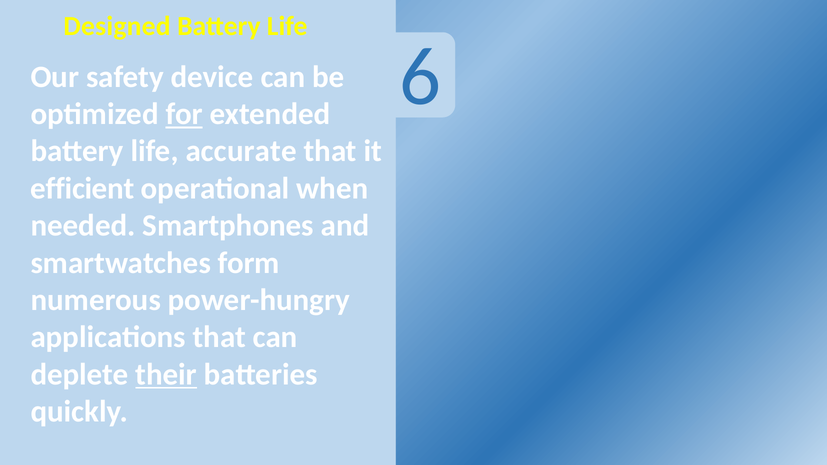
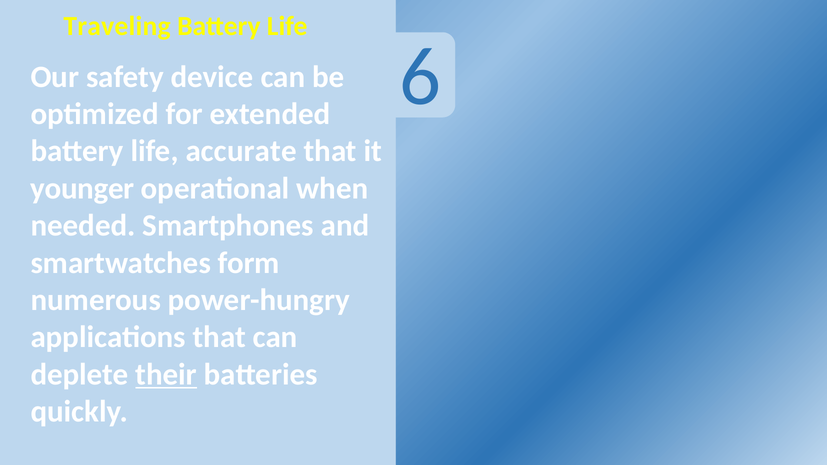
Designed: Designed -> Traveling
for underline: present -> none
efficient: efficient -> younger
